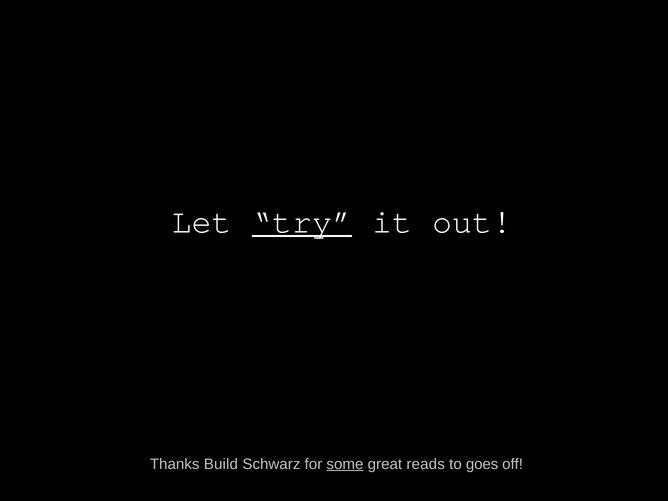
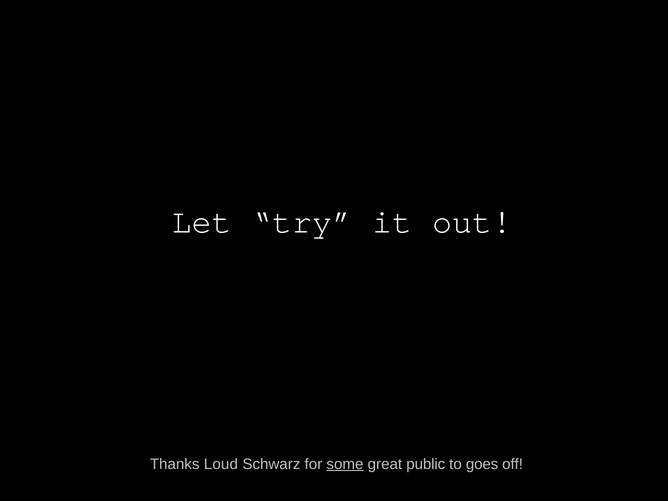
try underline: present -> none
Build: Build -> Loud
reads: reads -> public
